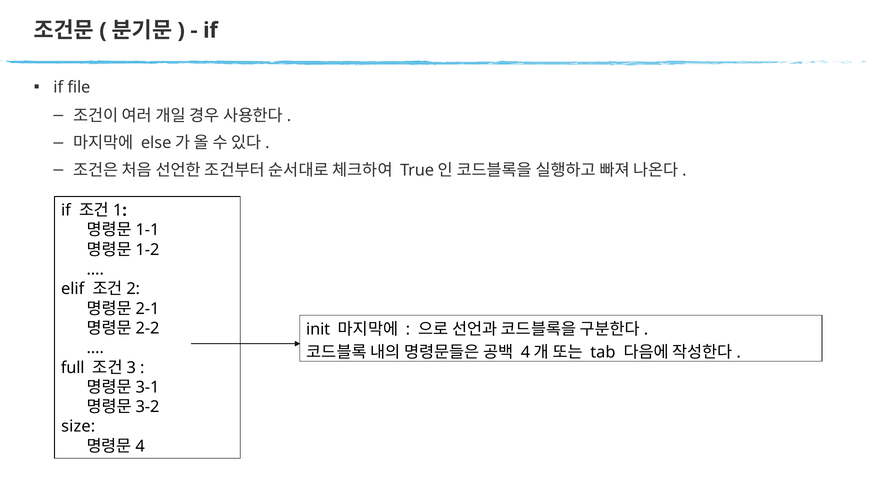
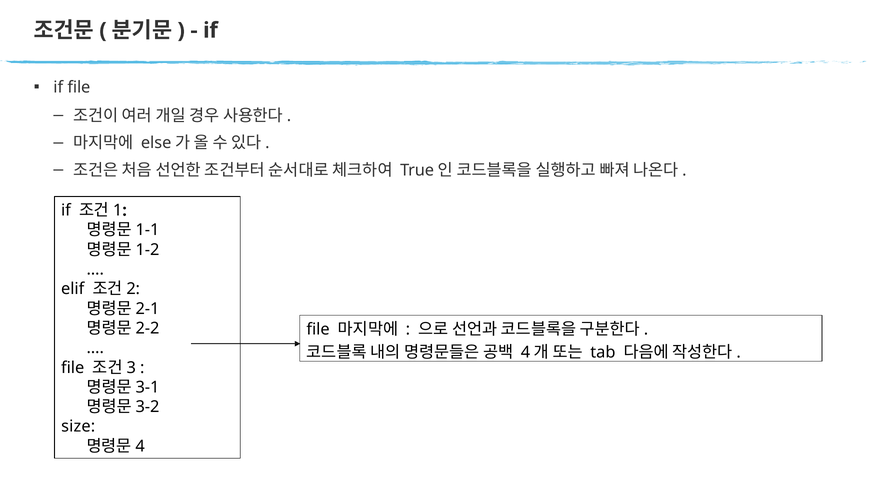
init at (318, 330): init -> file
full at (73, 368): full -> file
